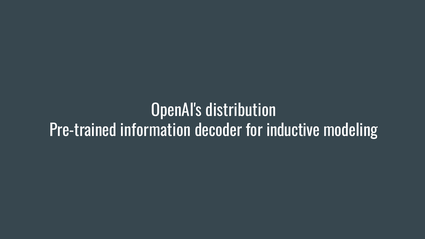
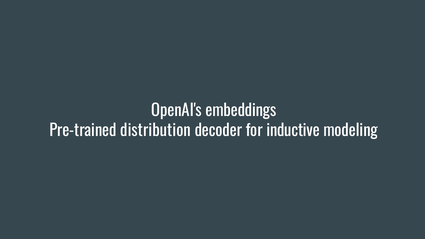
distribution: distribution -> embeddings
information: information -> distribution
